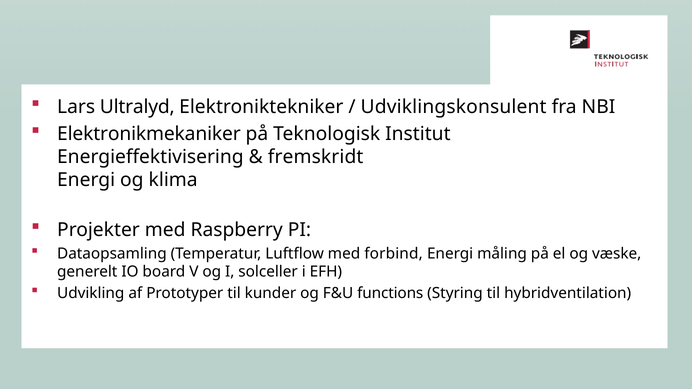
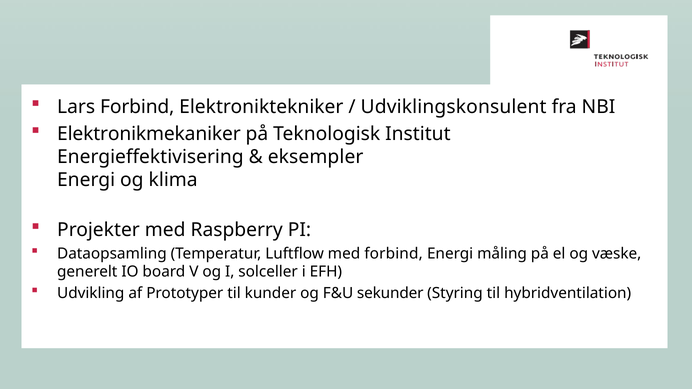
Lars Ultralyd: Ultralyd -> Forbind
fremskridt: fremskridt -> eksempler
functions: functions -> sekunder
